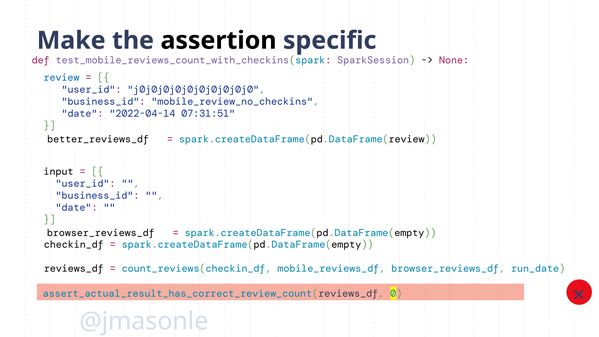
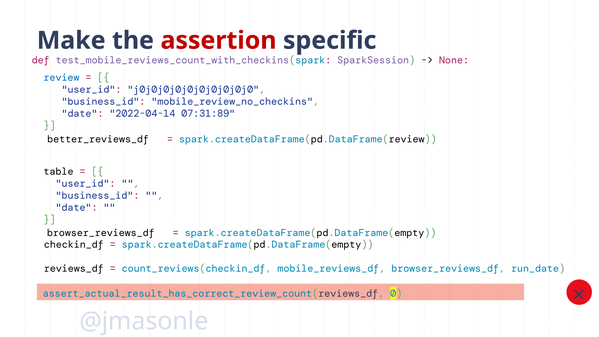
assertion colour: black -> red
07:31:51: 07:31:51 -> 07:31:89
input: input -> table
